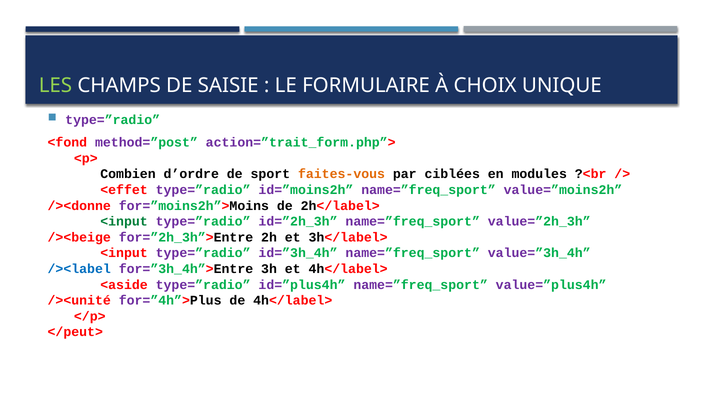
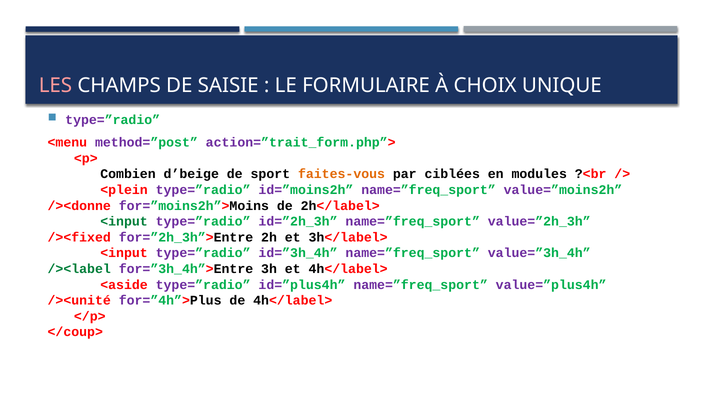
LES colour: light green -> pink
<fond: <fond -> <menu
d’ordre: d’ordre -> d’beige
<effet: <effet -> <plein
/><beige: /><beige -> /><fixed
/><label colour: blue -> green
</peut>: </peut> -> </coup>
